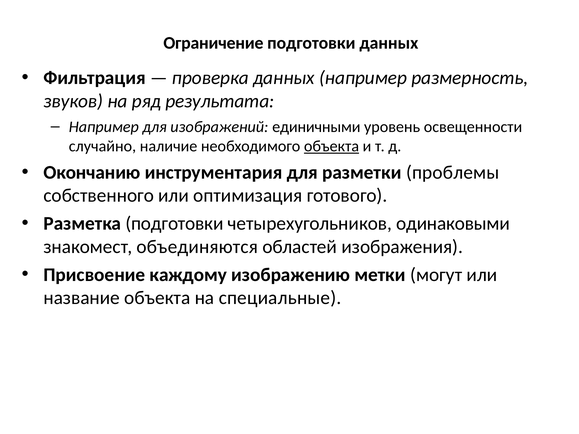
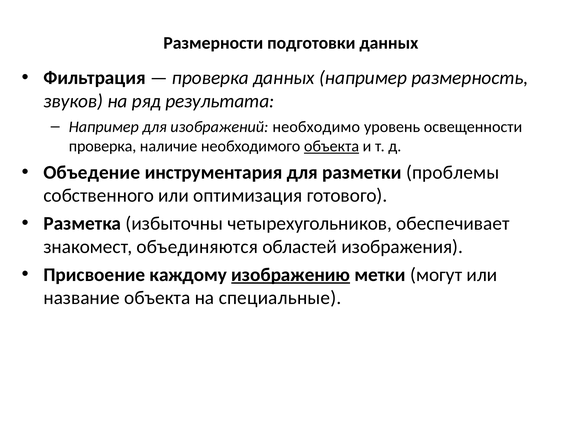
Ограничение: Ограничение -> Размерности
единичными: единичными -> необходимо
случайно at (102, 146): случайно -> проверка
Окончанию: Окончанию -> Объедение
Разметка подготовки: подготовки -> избыточны
одинаковыми: одинаковыми -> обеспечивает
изображению underline: none -> present
